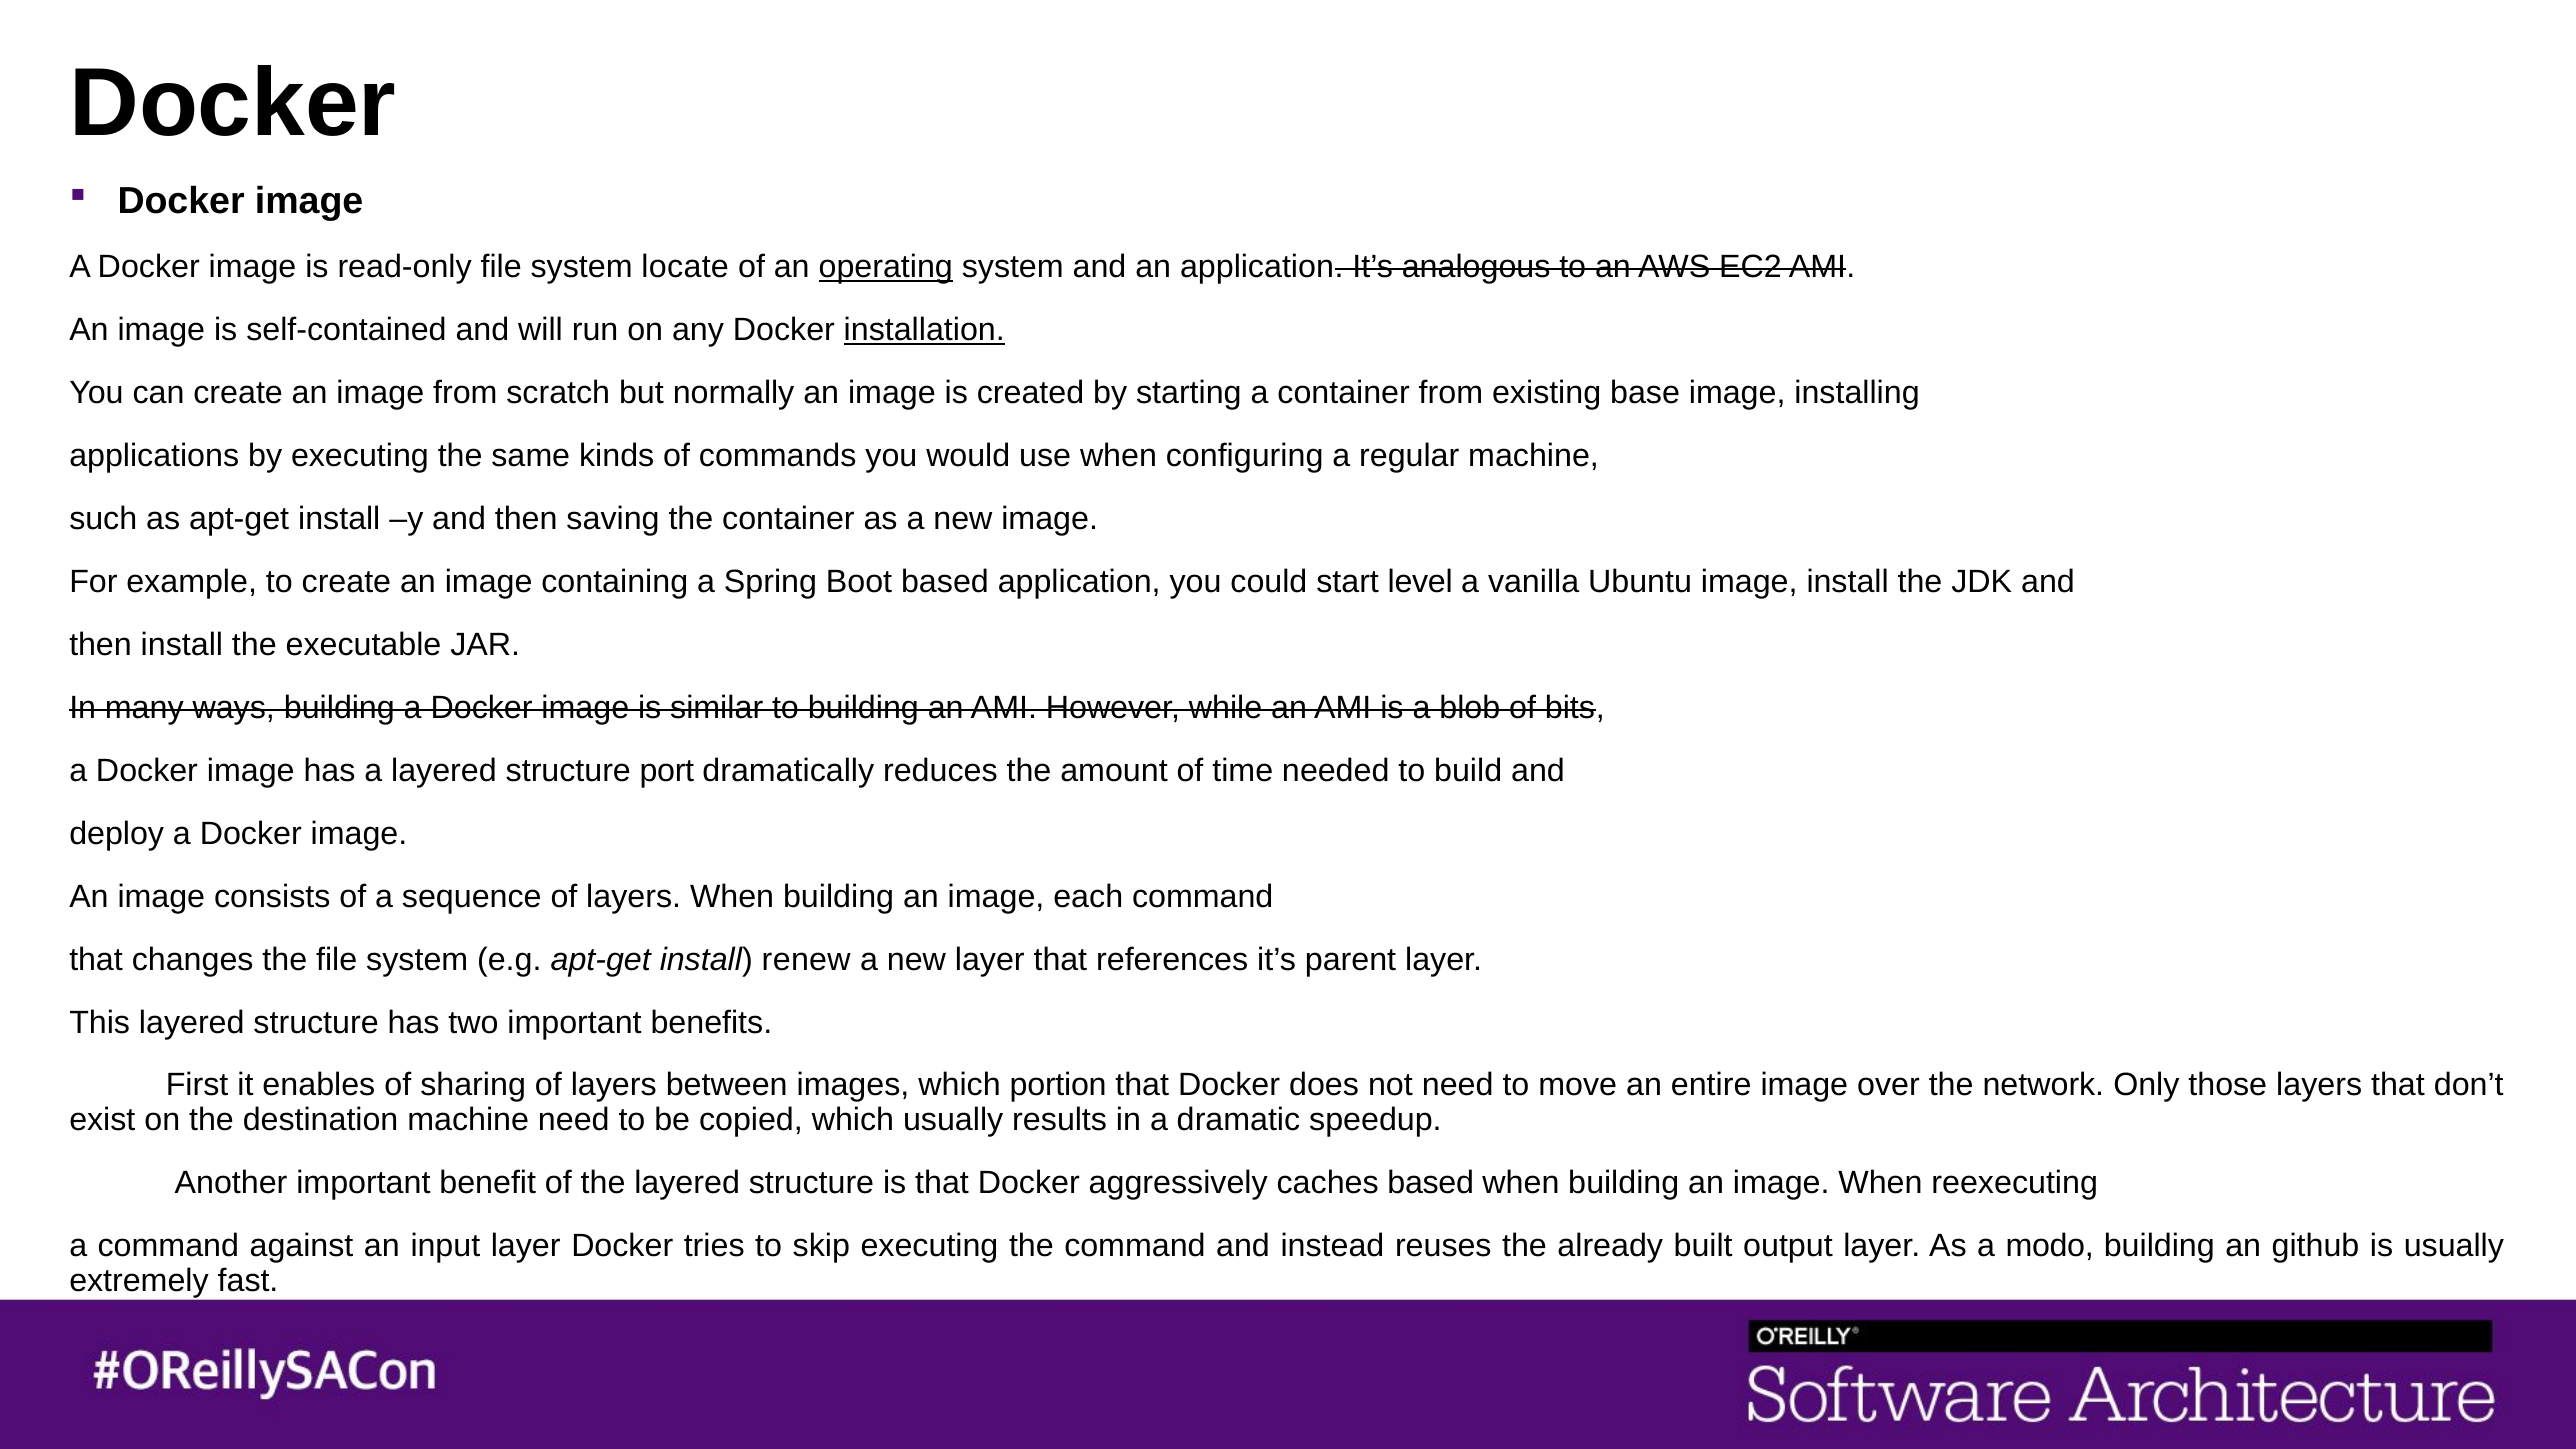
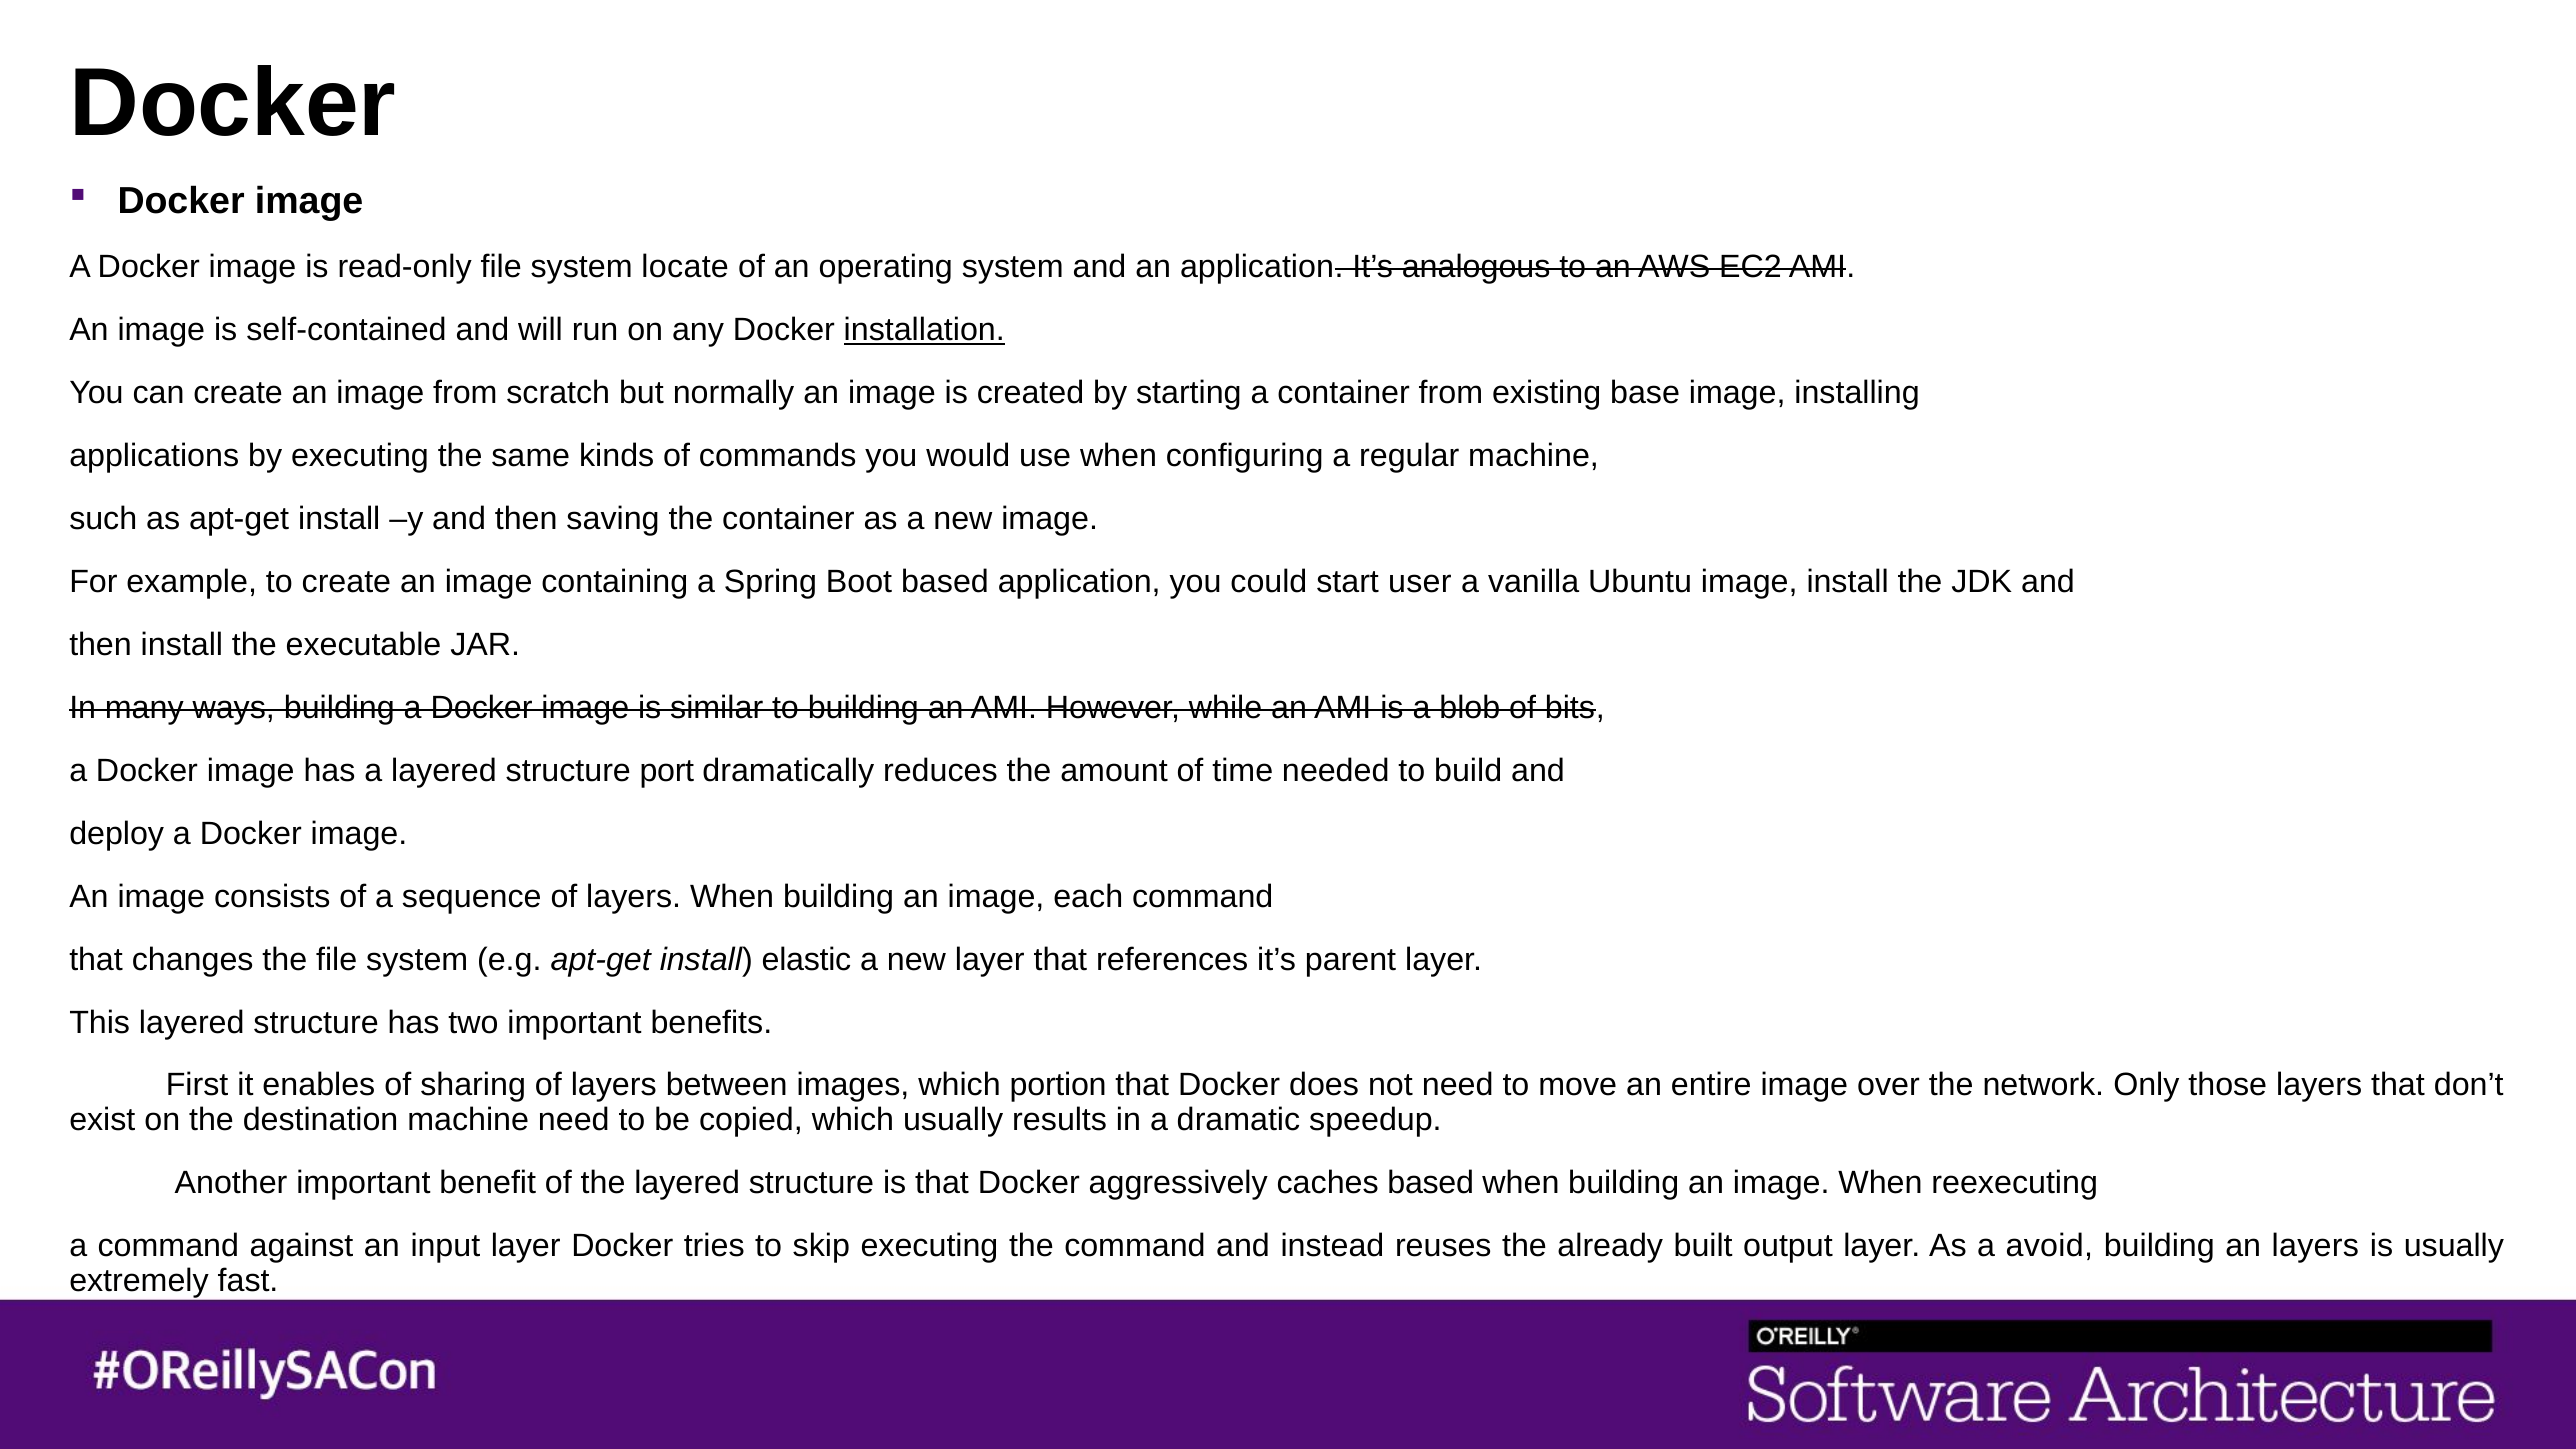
operating underline: present -> none
level: level -> user
renew: renew -> elastic
modo: modo -> avoid
an github: github -> layers
